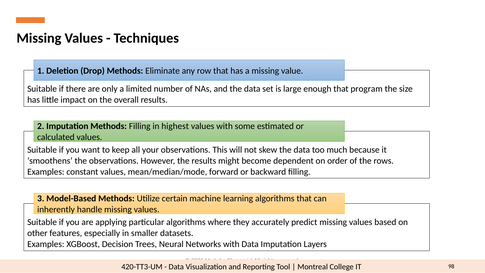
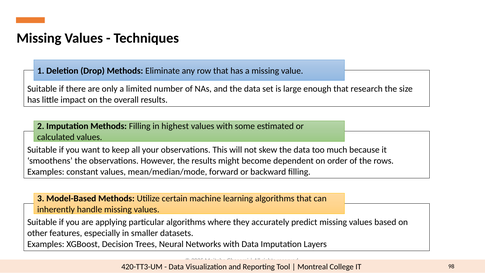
program: program -> research
